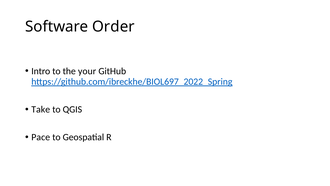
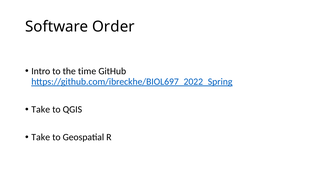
your: your -> time
Pace at (41, 137): Pace -> Take
